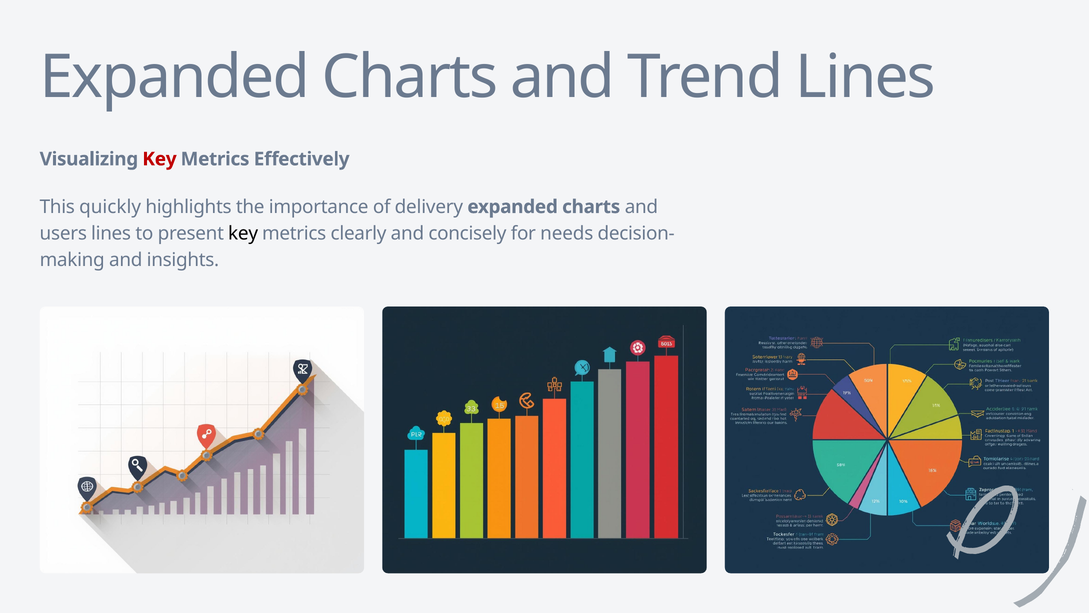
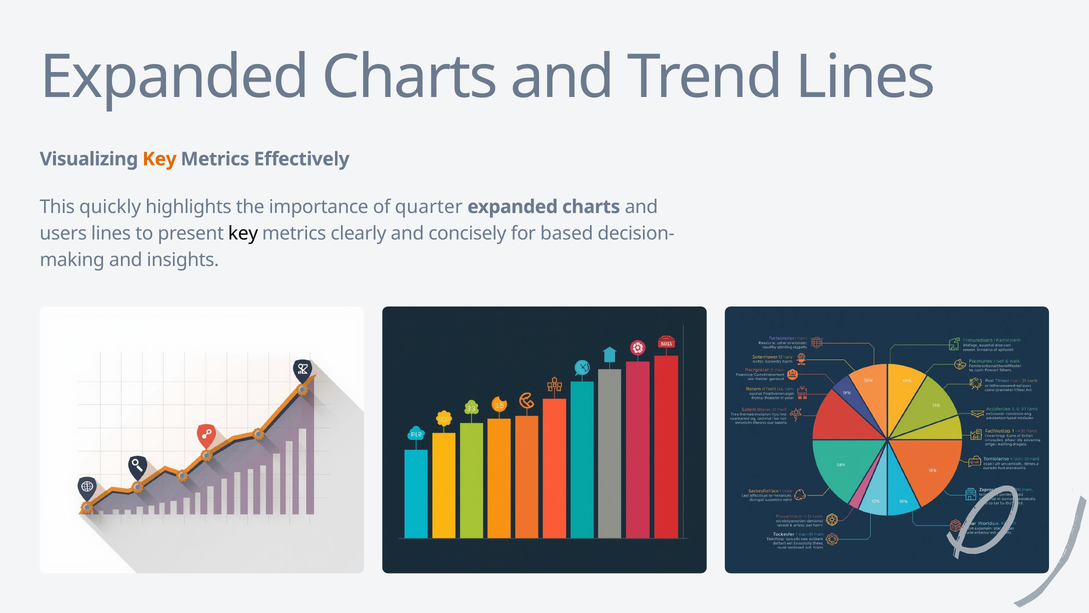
Key at (160, 159) colour: red -> orange
delivery: delivery -> quarter
needs: needs -> based
